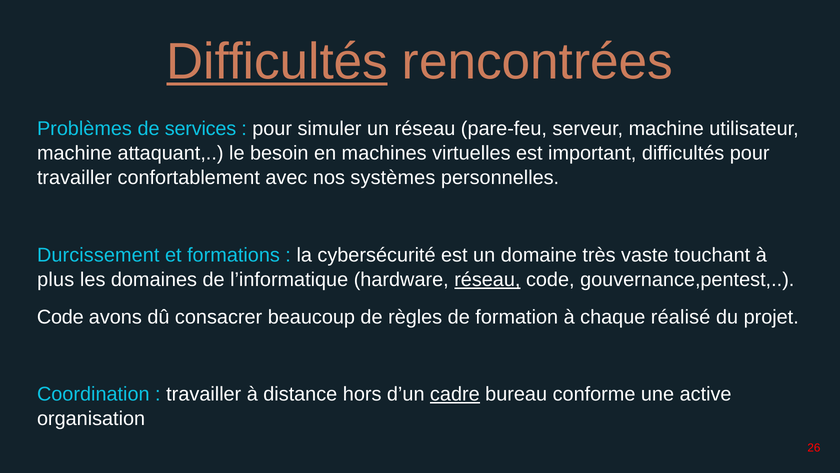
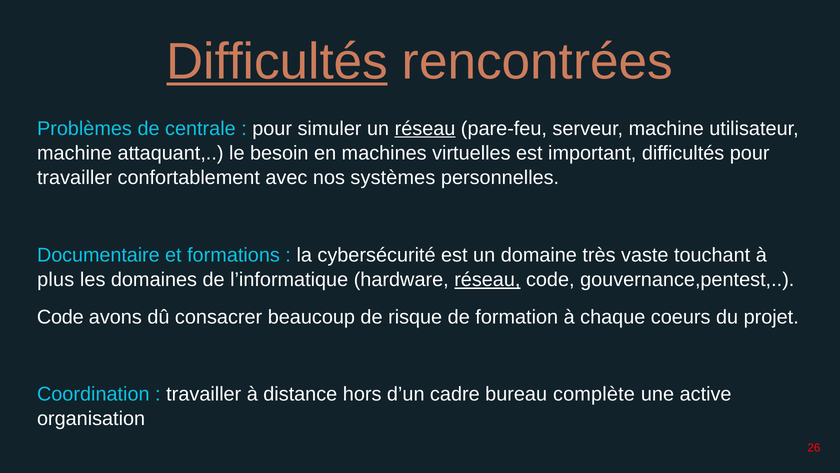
services: services -> centrale
réseau at (425, 128) underline: none -> present
Durcissement: Durcissement -> Documentaire
règles: règles -> risque
réalisé: réalisé -> coeurs
cadre underline: present -> none
conforme: conforme -> complète
